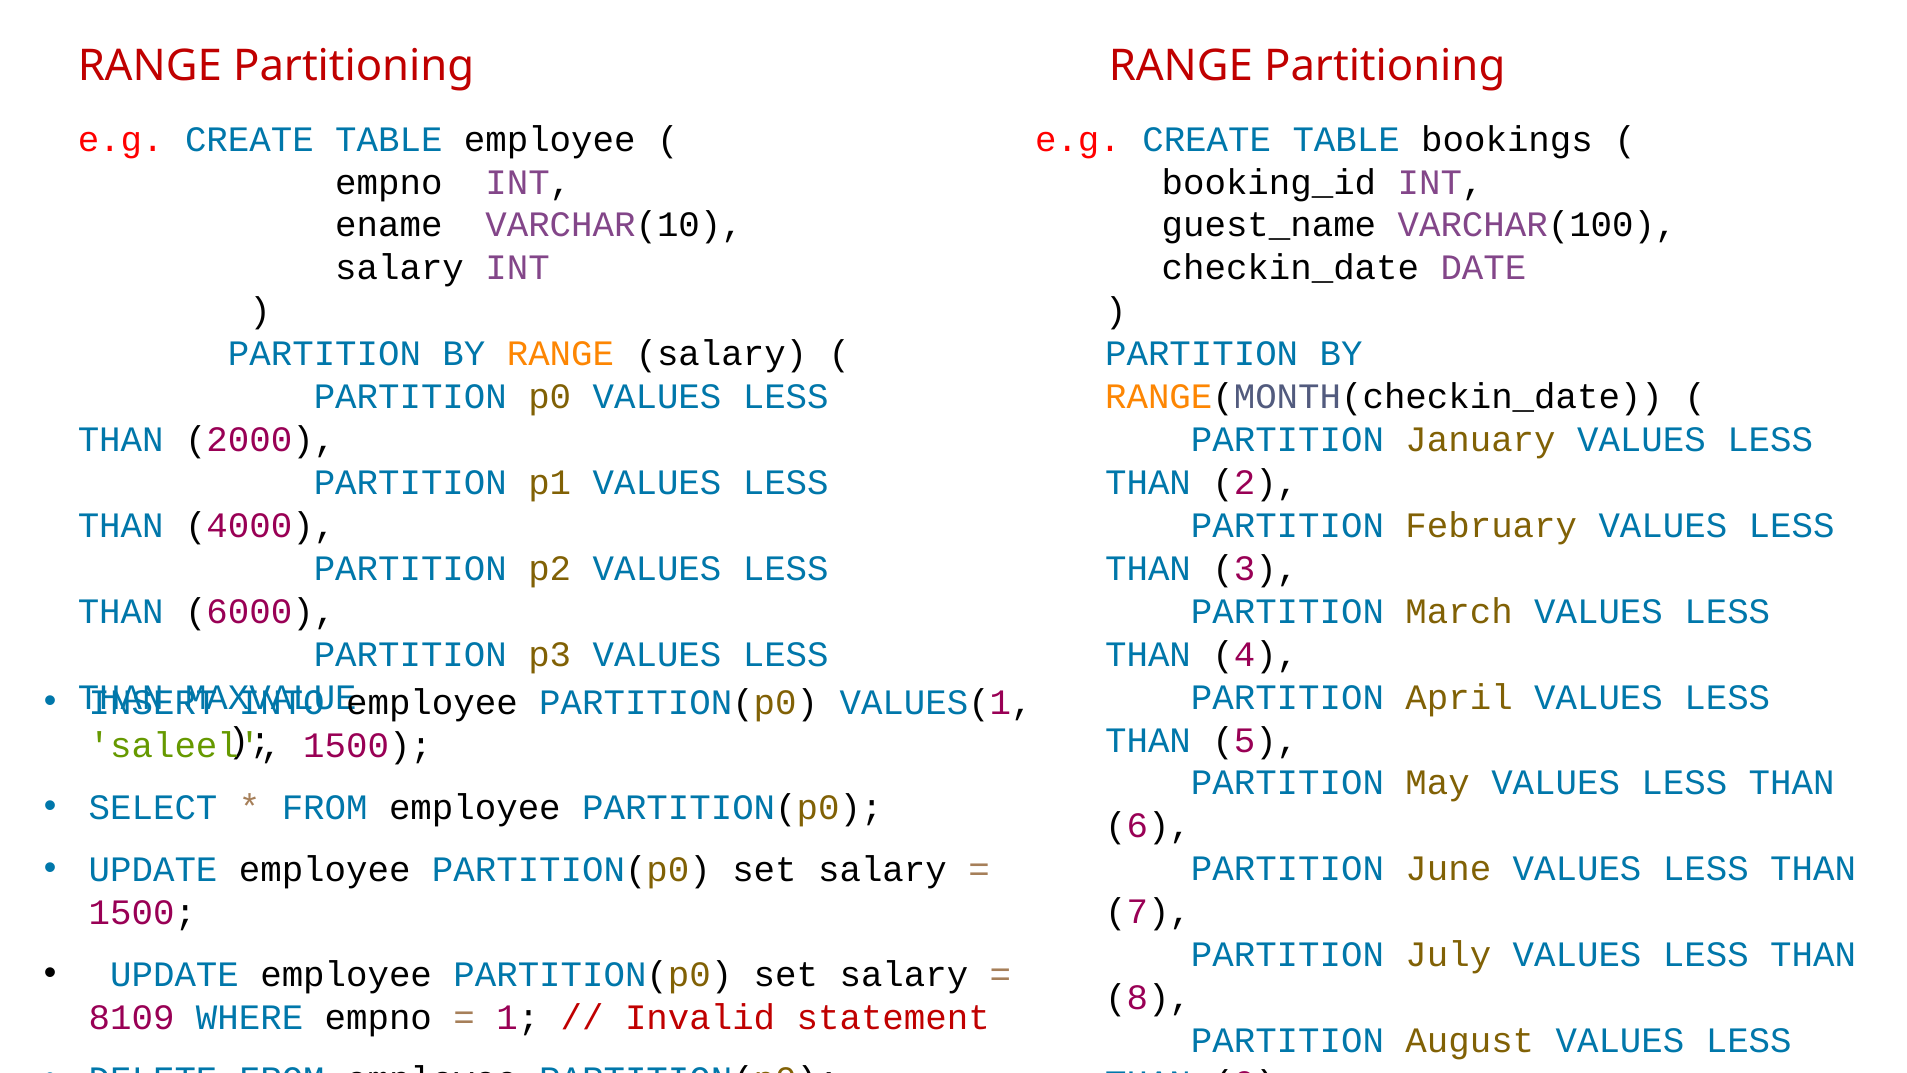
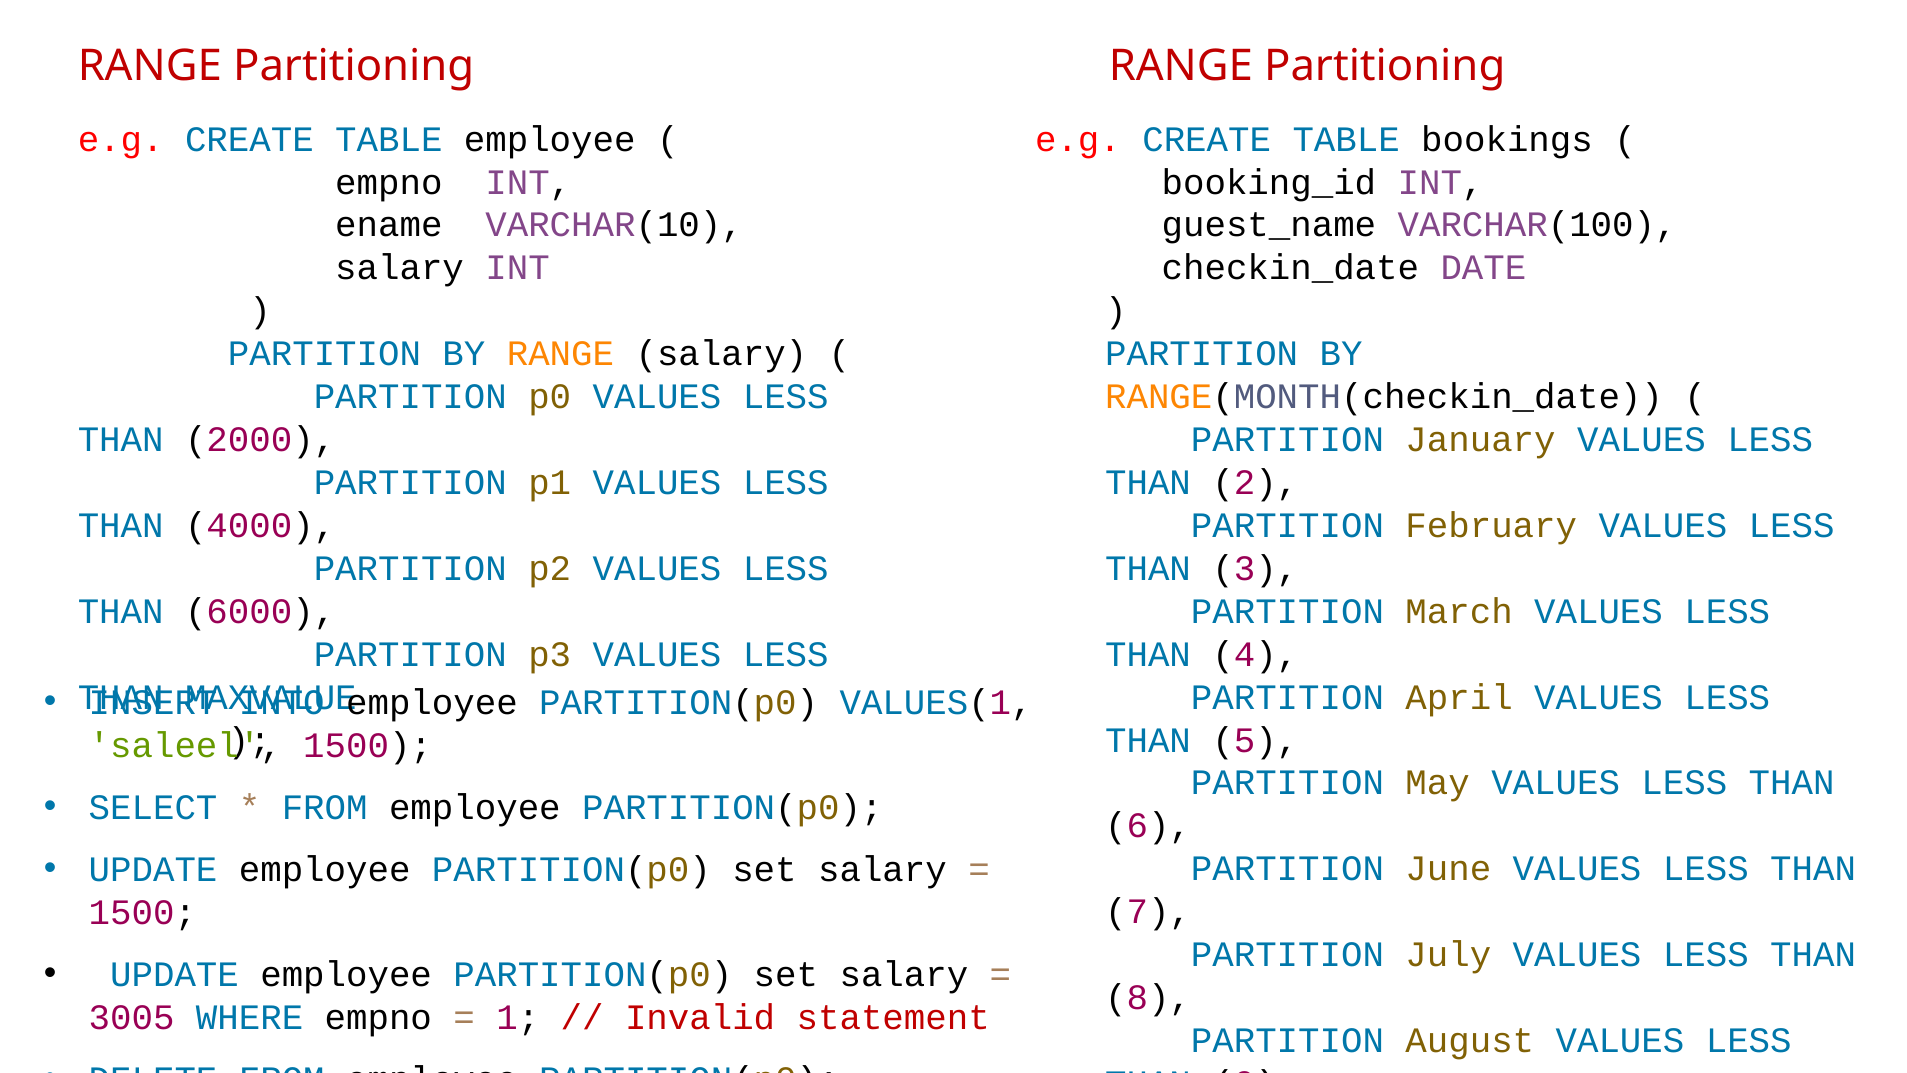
8109: 8109 -> 3005
